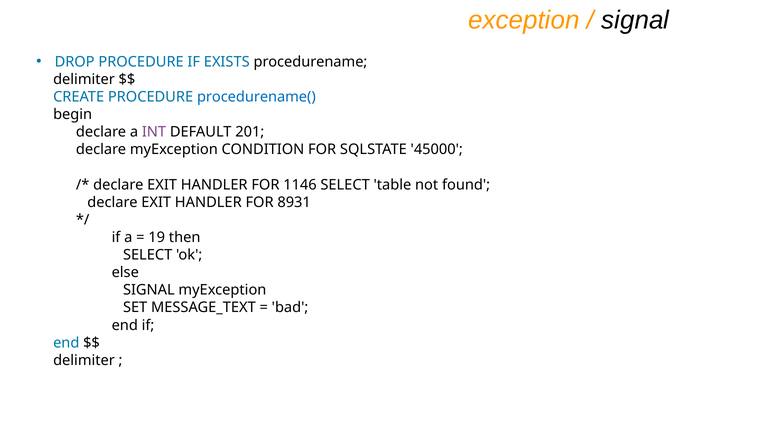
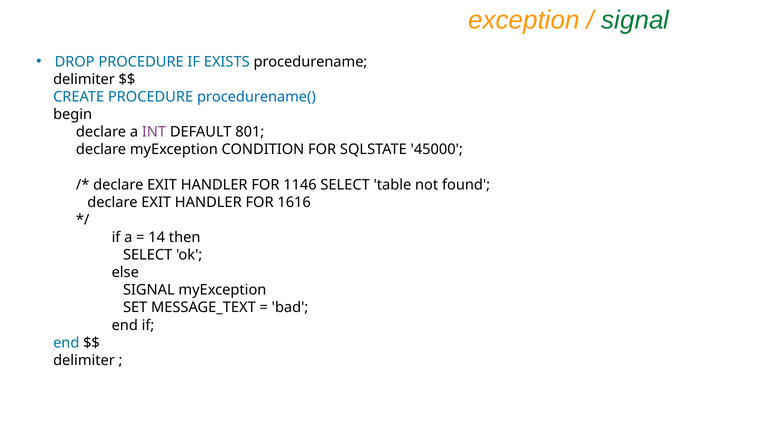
signal at (635, 20) colour: black -> green
201: 201 -> 801
8931: 8931 -> 1616
19: 19 -> 14
